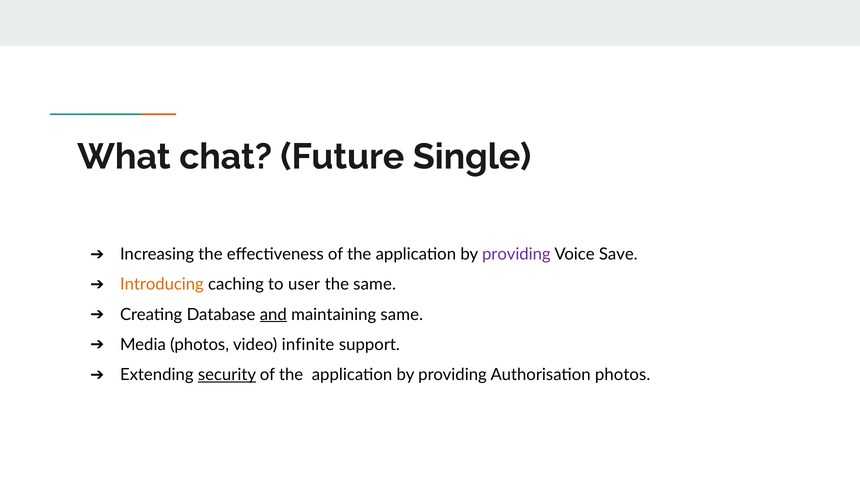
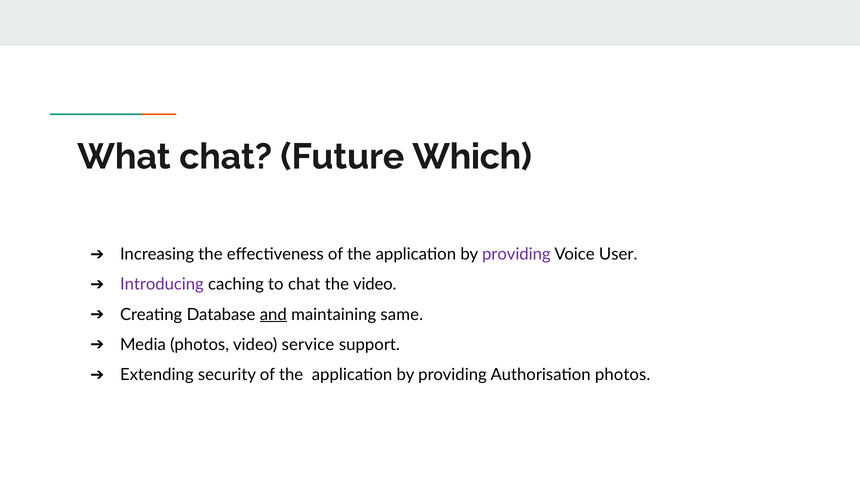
Single: Single -> Which
Save: Save -> User
Introducing colour: orange -> purple
to user: user -> chat
the same: same -> video
infinite: infinite -> service
security underline: present -> none
